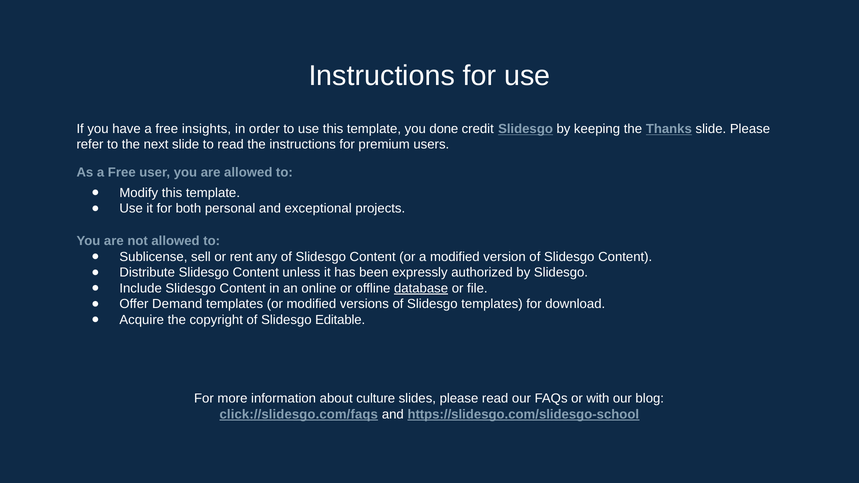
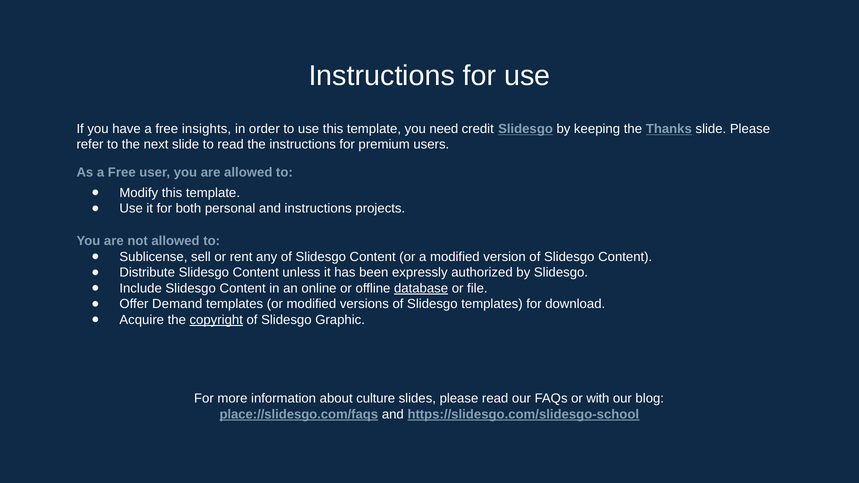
done: done -> need
and exceptional: exceptional -> instructions
copyright underline: none -> present
Editable: Editable -> Graphic
click://slidesgo.com/faqs: click://slidesgo.com/faqs -> place://slidesgo.com/faqs
